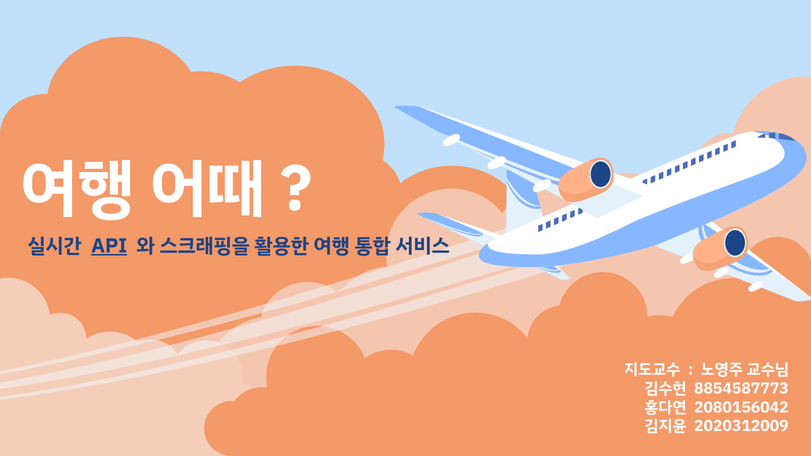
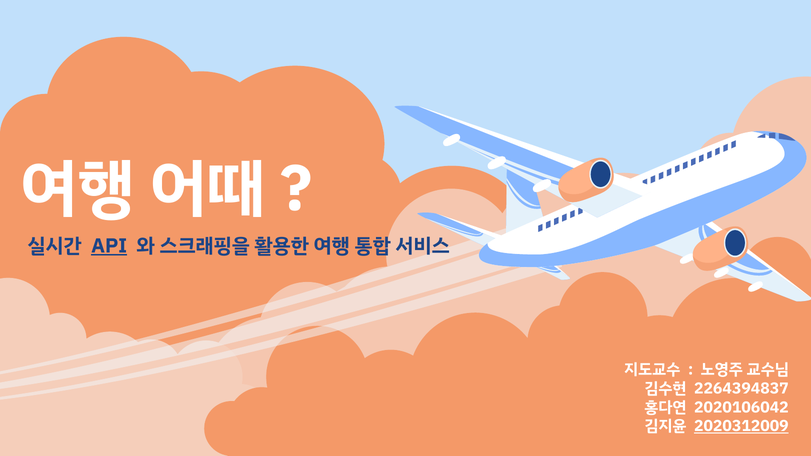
8854587773: 8854587773 -> 2264394837
2080156042: 2080156042 -> 2020106042
2020312009 underline: none -> present
